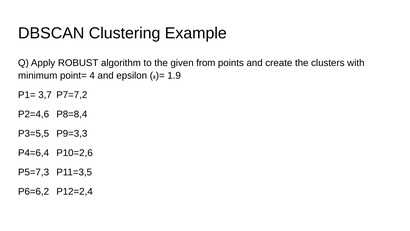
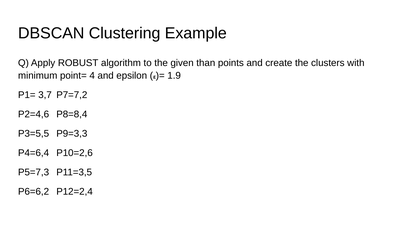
from: from -> than
